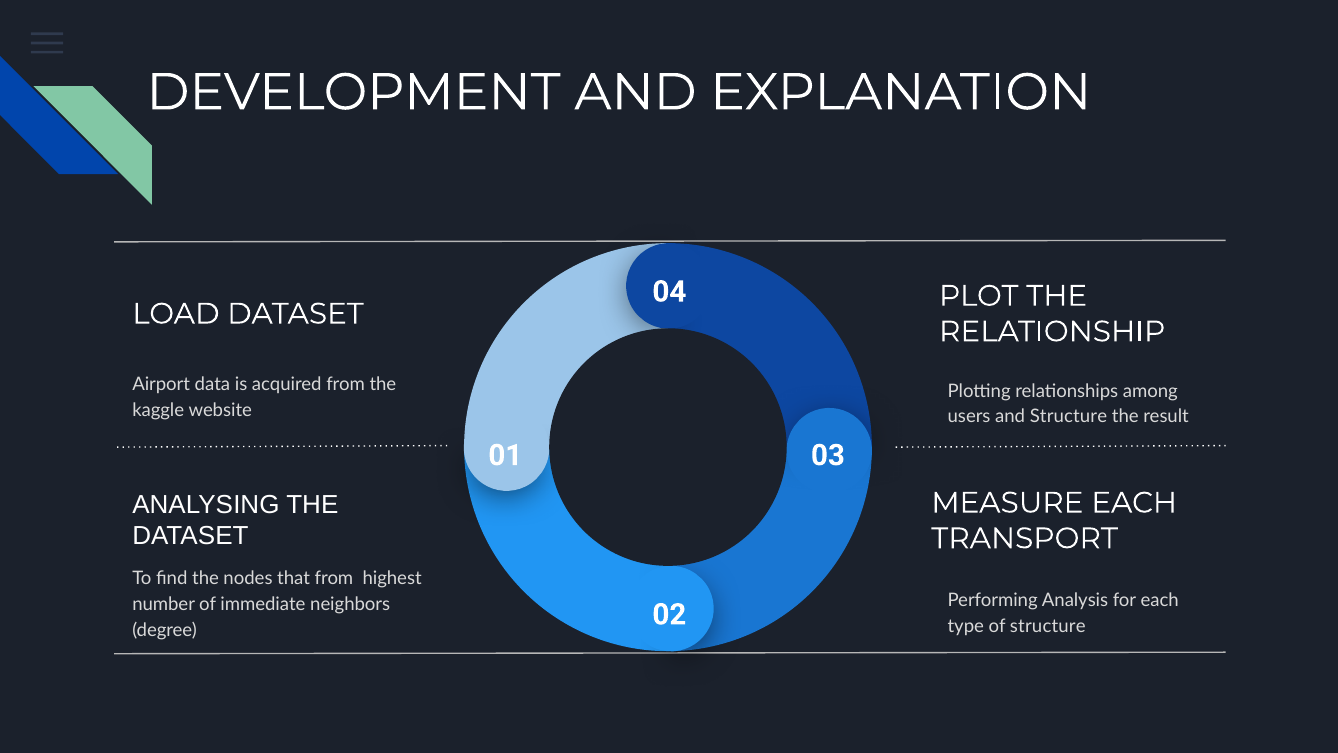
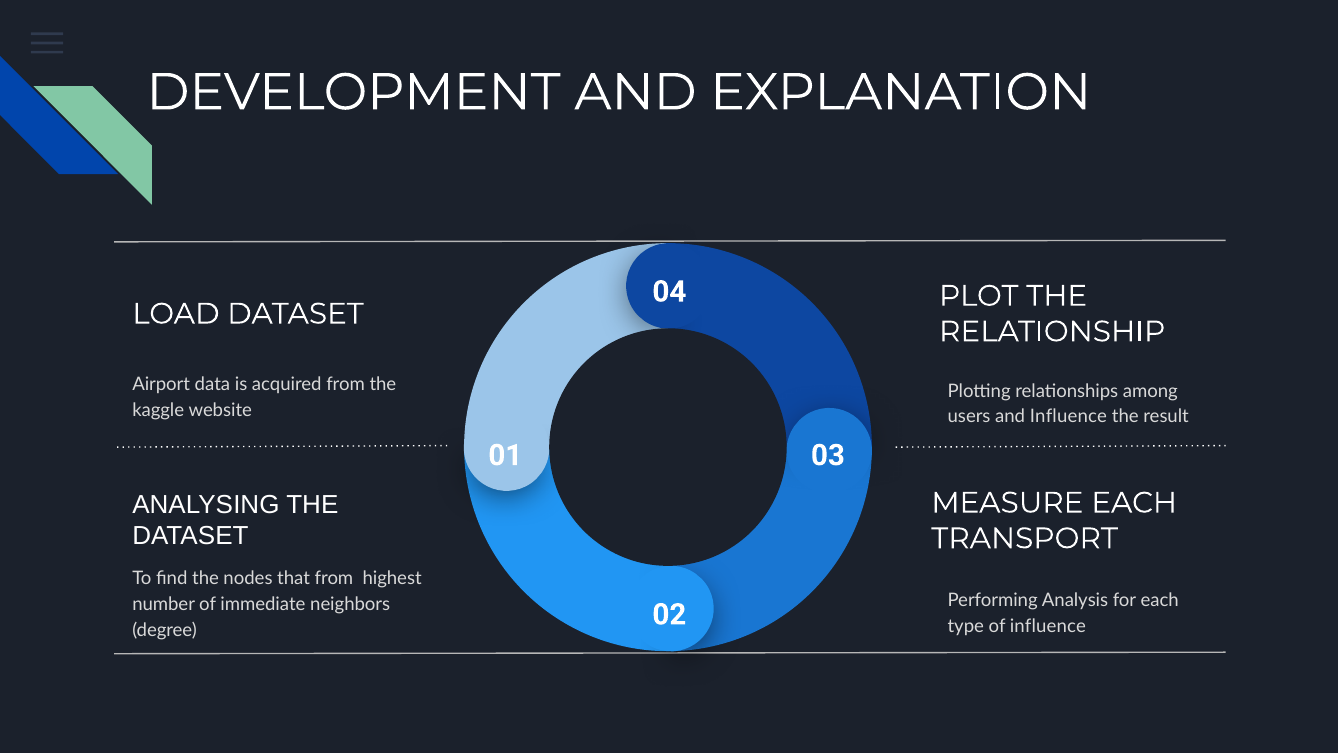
and Structure: Structure -> Influence
of structure: structure -> influence
